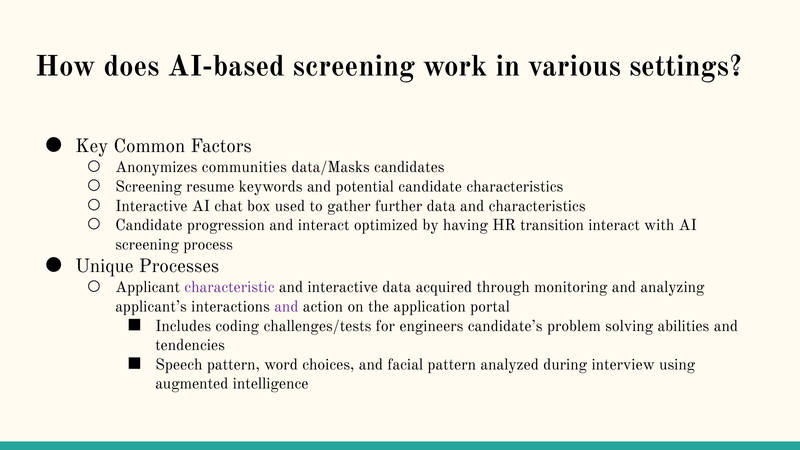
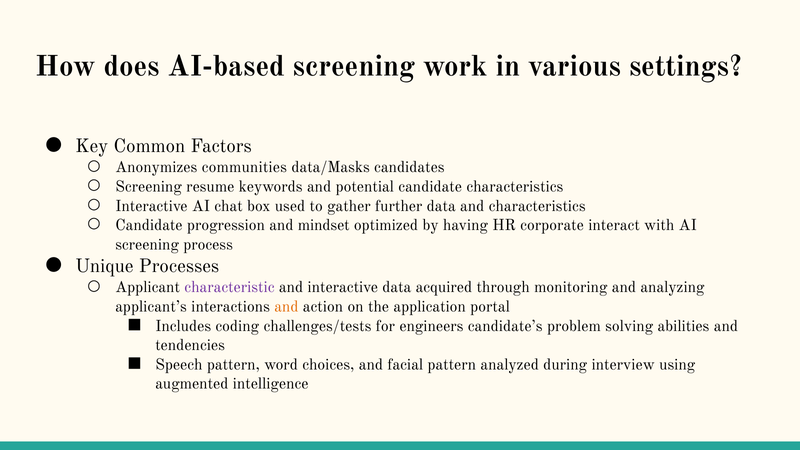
and interact: interact -> mindset
transition: transition -> corporate
and at (286, 307) colour: purple -> orange
